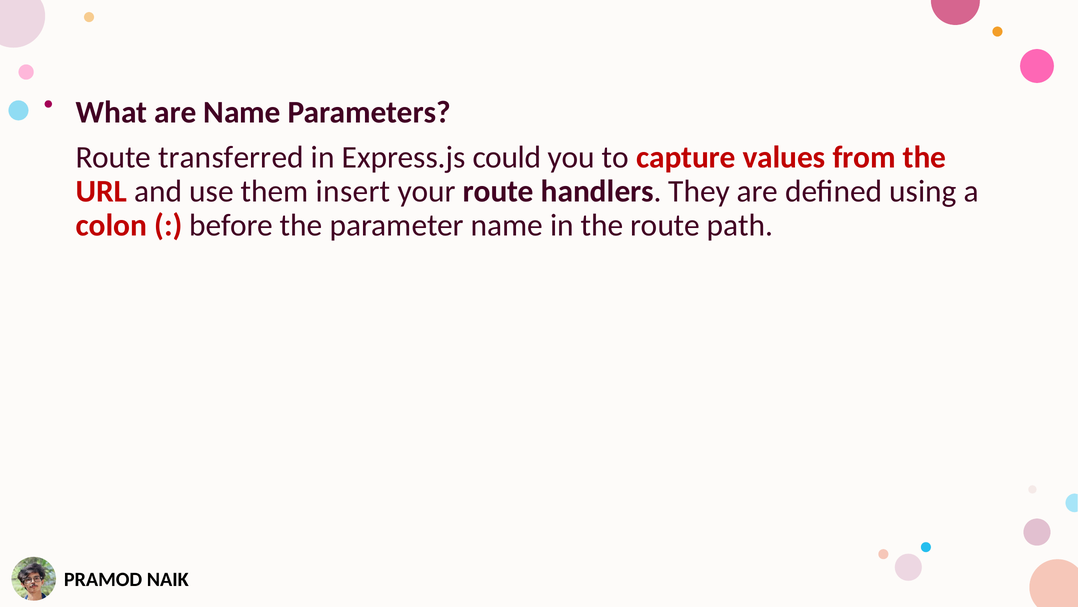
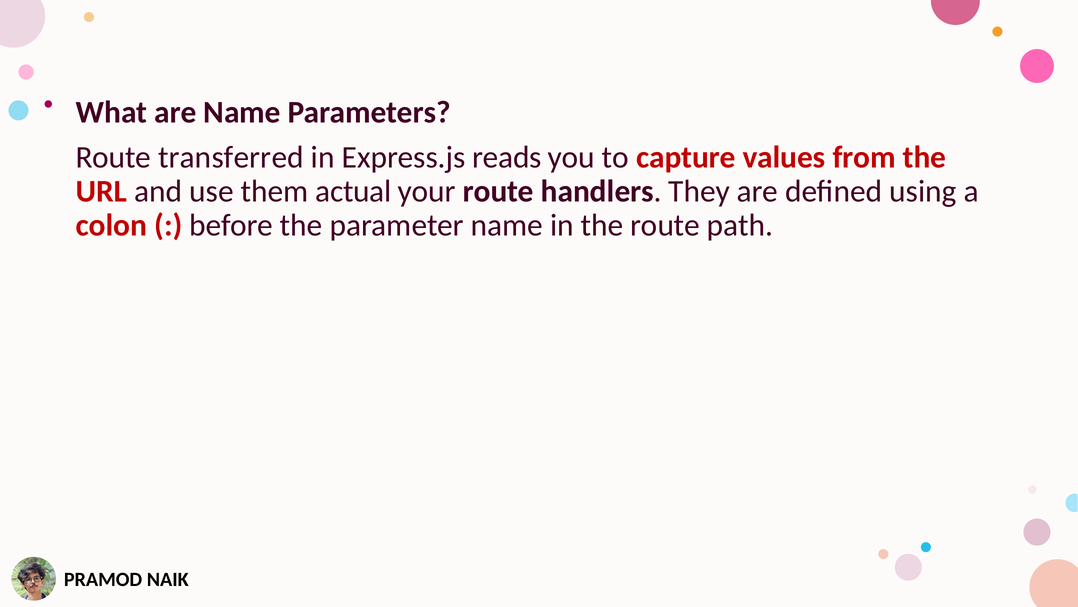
could: could -> reads
insert: insert -> actual
